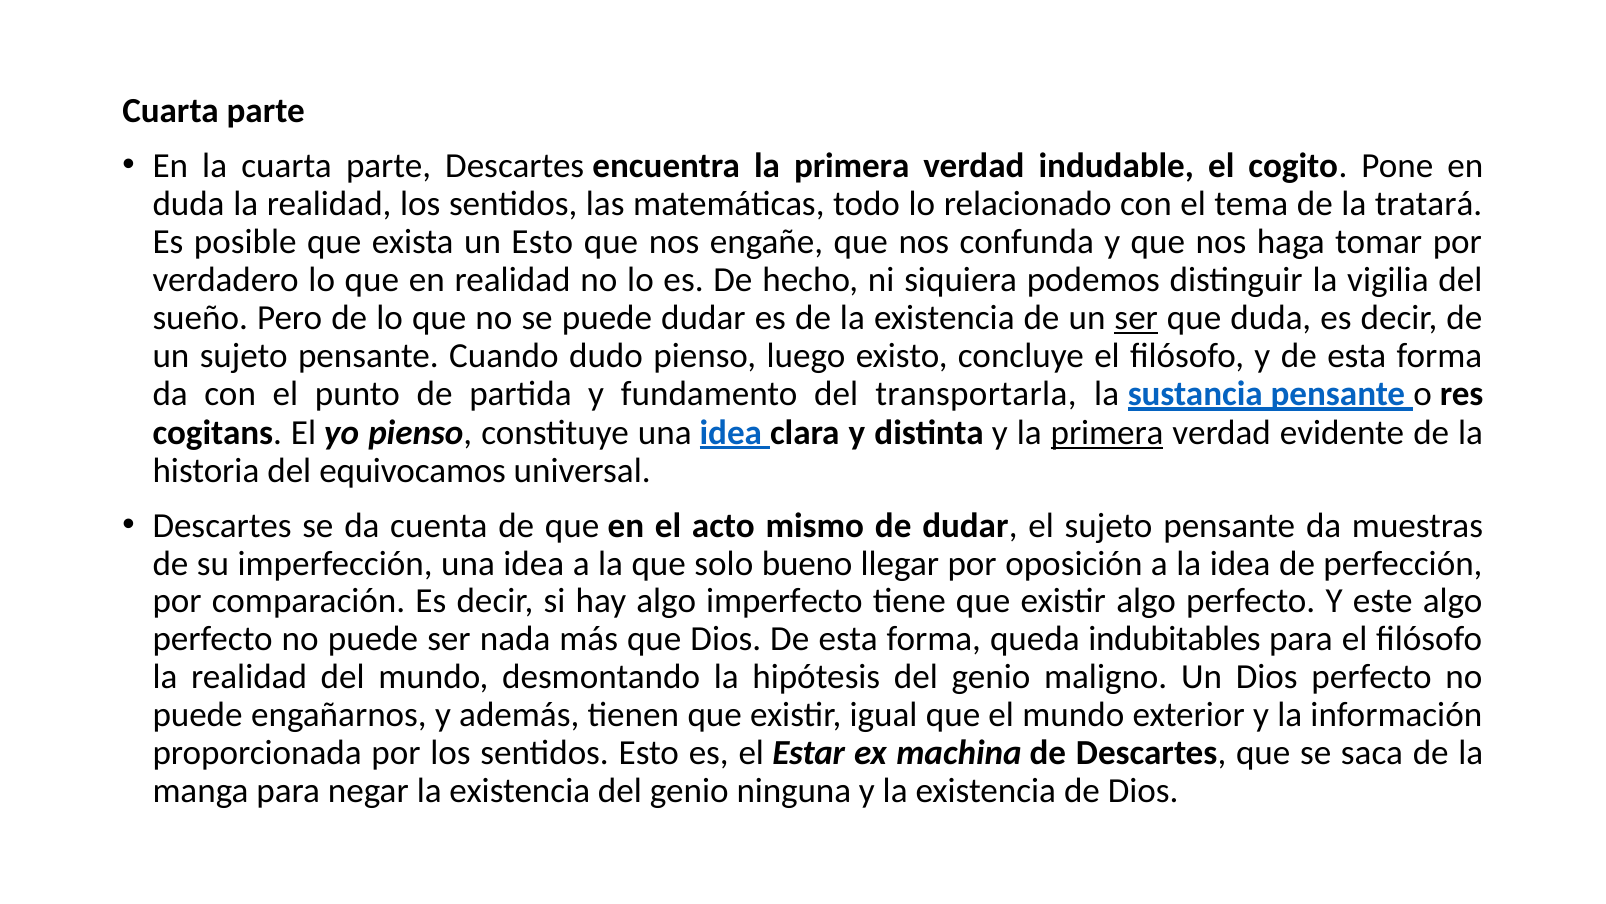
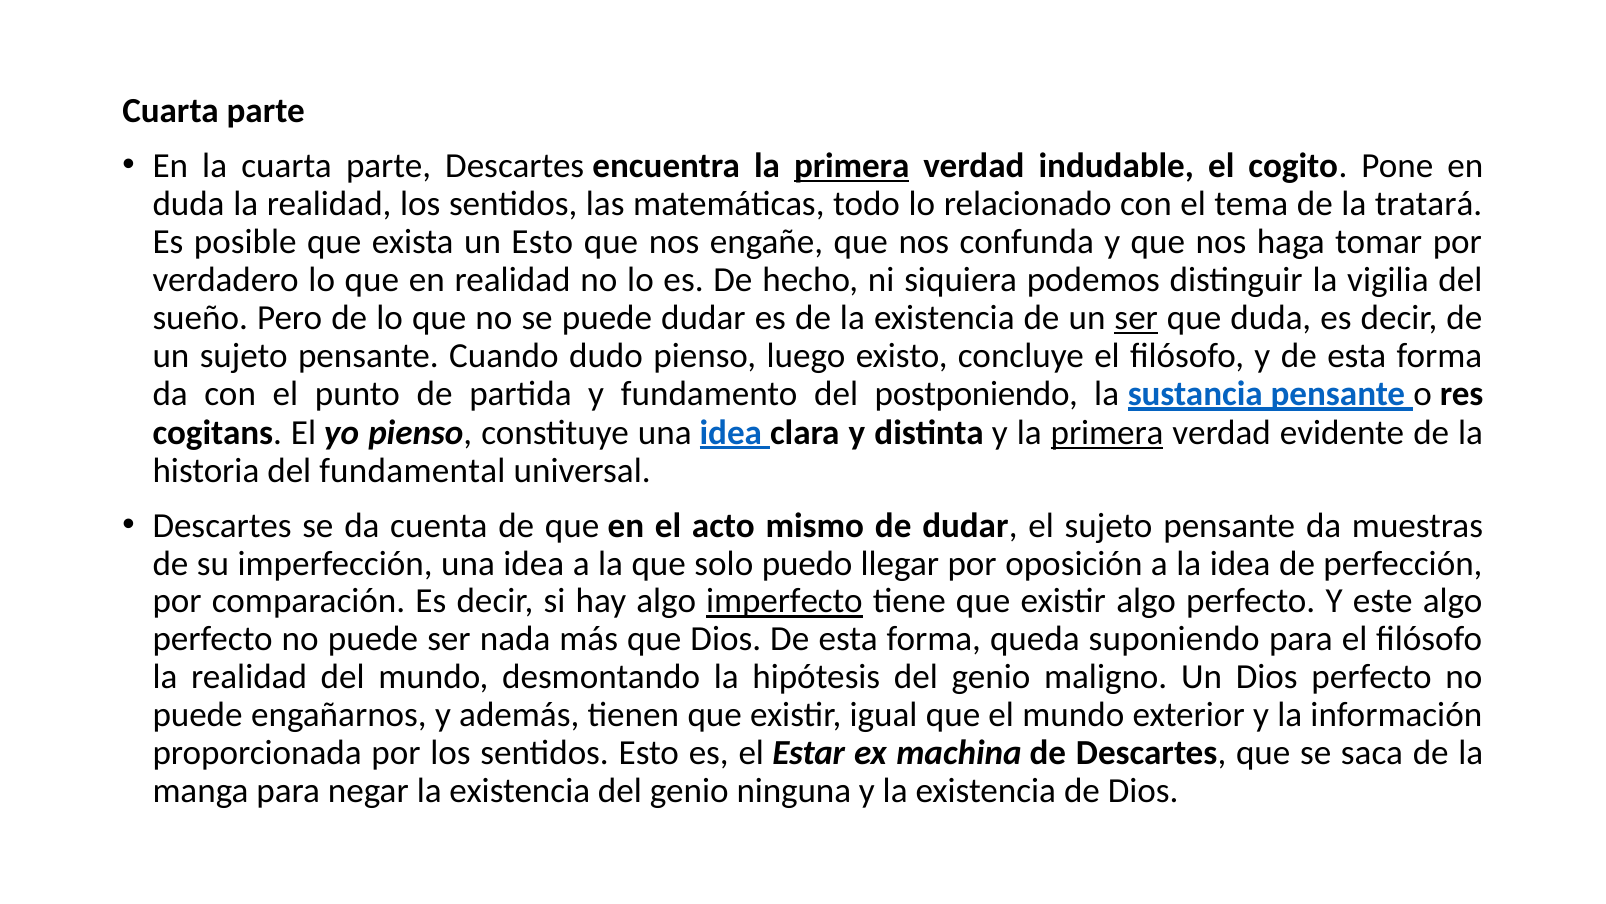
primera at (852, 165) underline: none -> present
transportarla: transportarla -> postponiendo
equivocamos: equivocamos -> fundamental
bueno: bueno -> puedo
imperfecto underline: none -> present
indubitables: indubitables -> suponiendo
